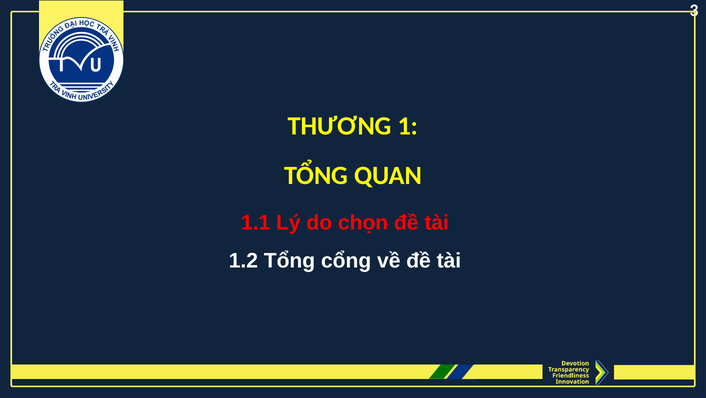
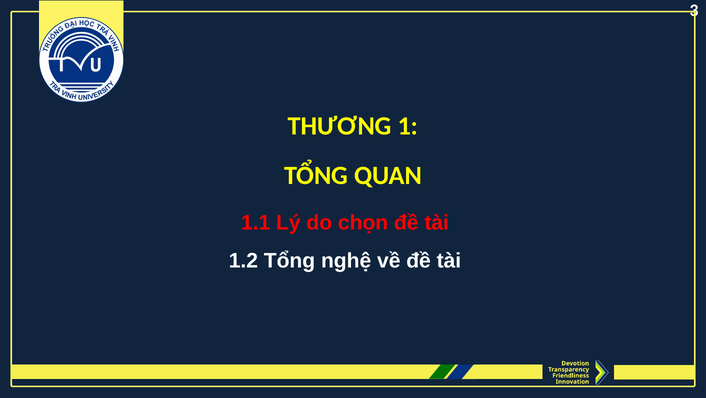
cổng: cổng -> nghệ
